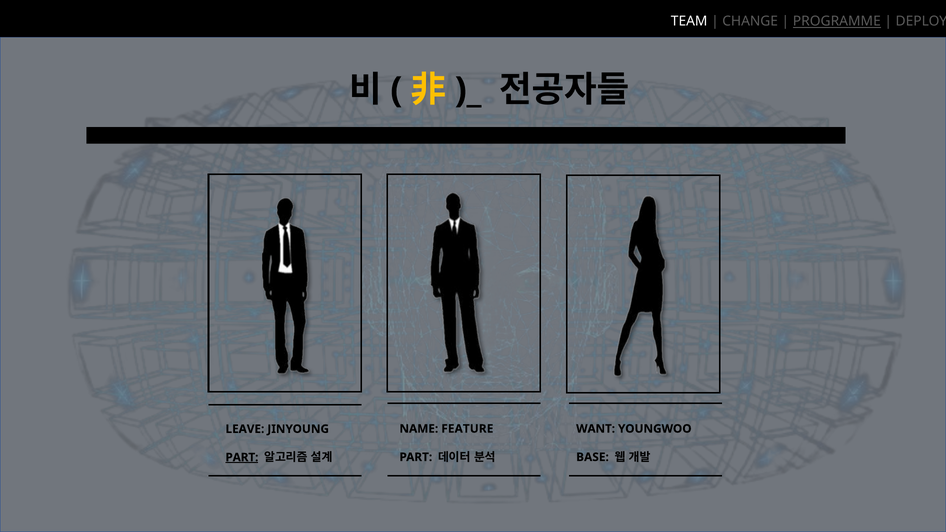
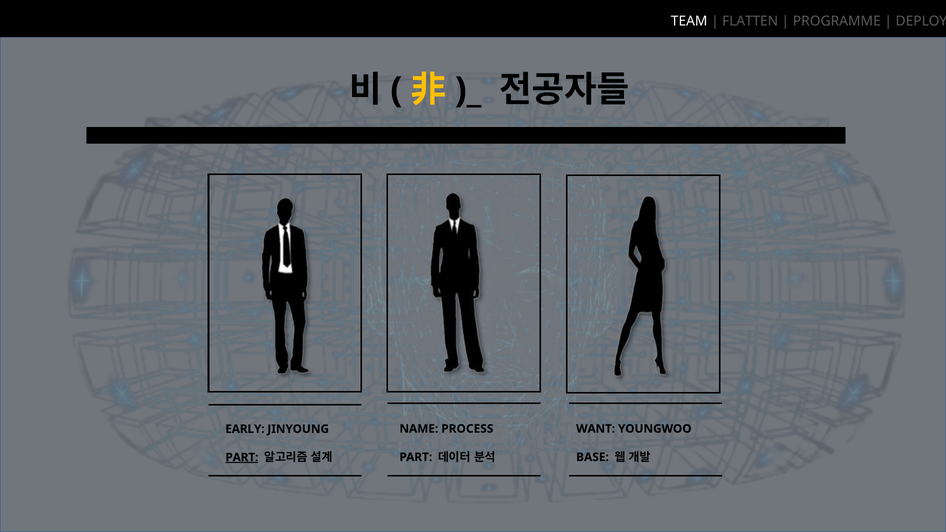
CHANGE: CHANGE -> FLATTEN
PROGRAMME underline: present -> none
FEATURE: FEATURE -> PROCESS
LEAVE: LEAVE -> EARLY
